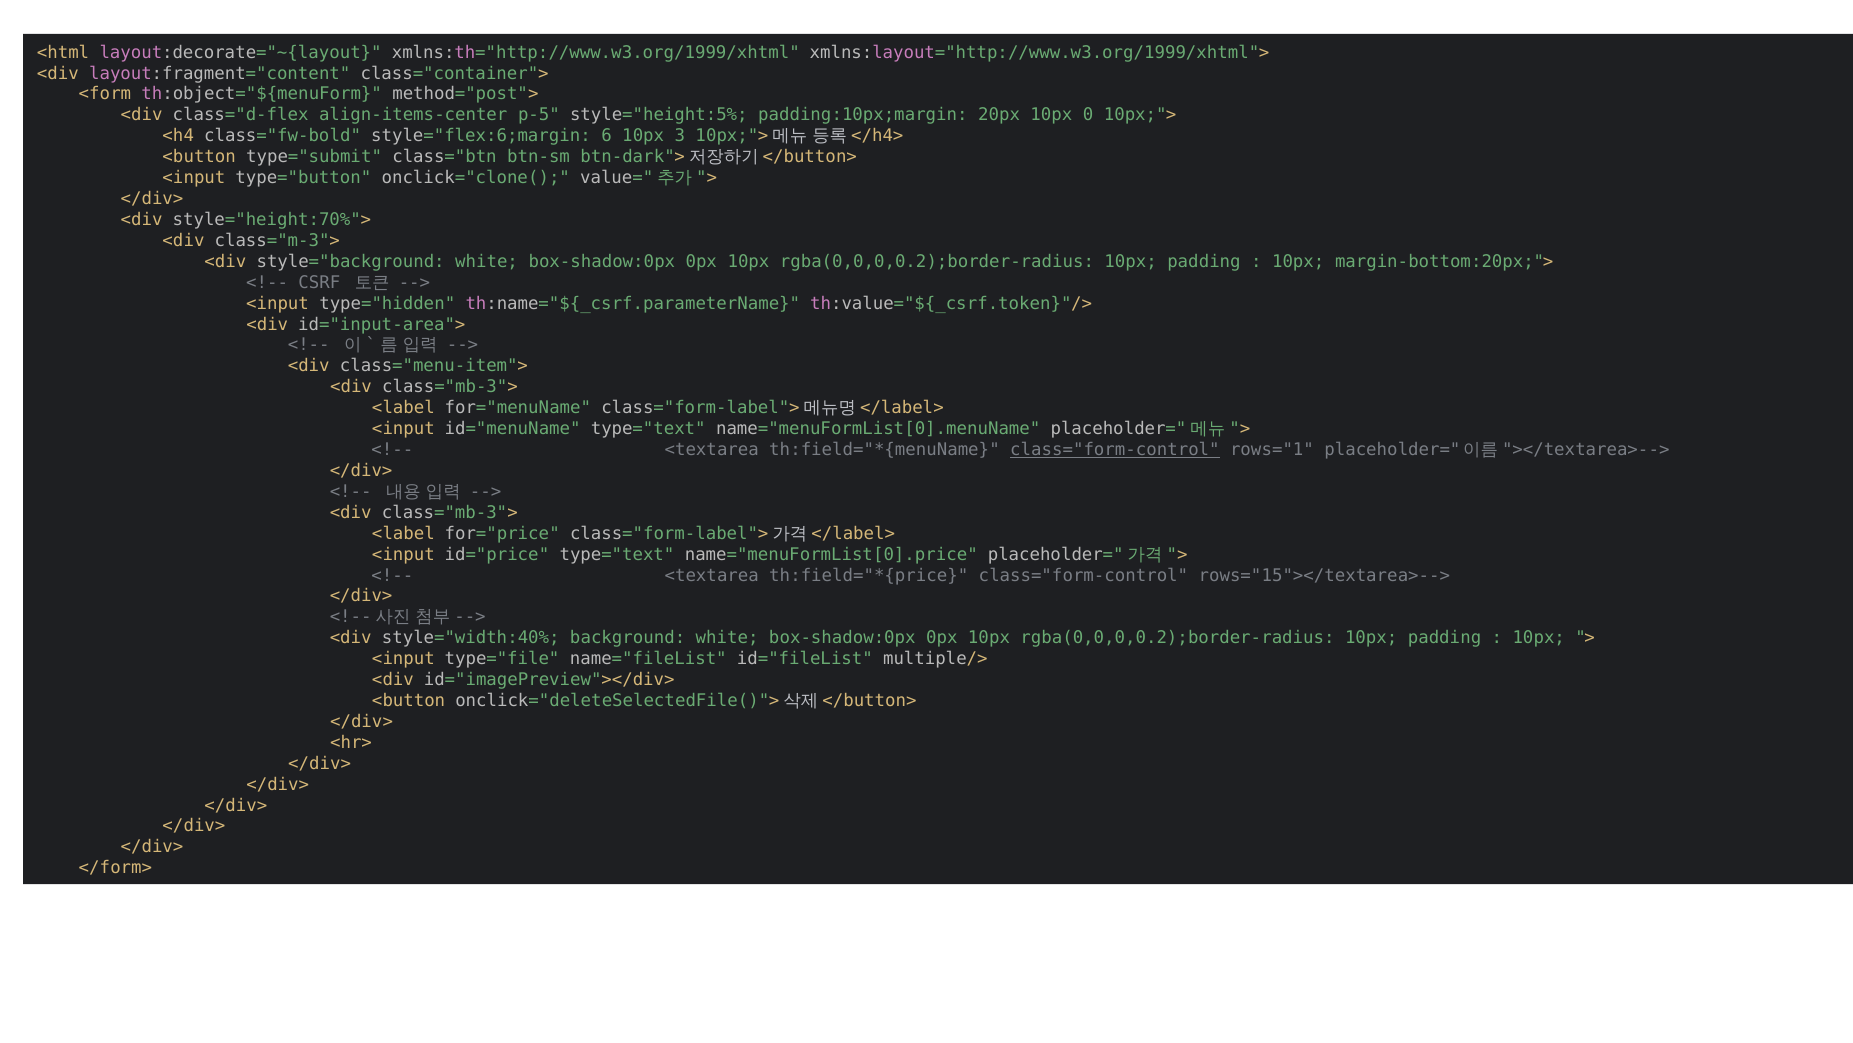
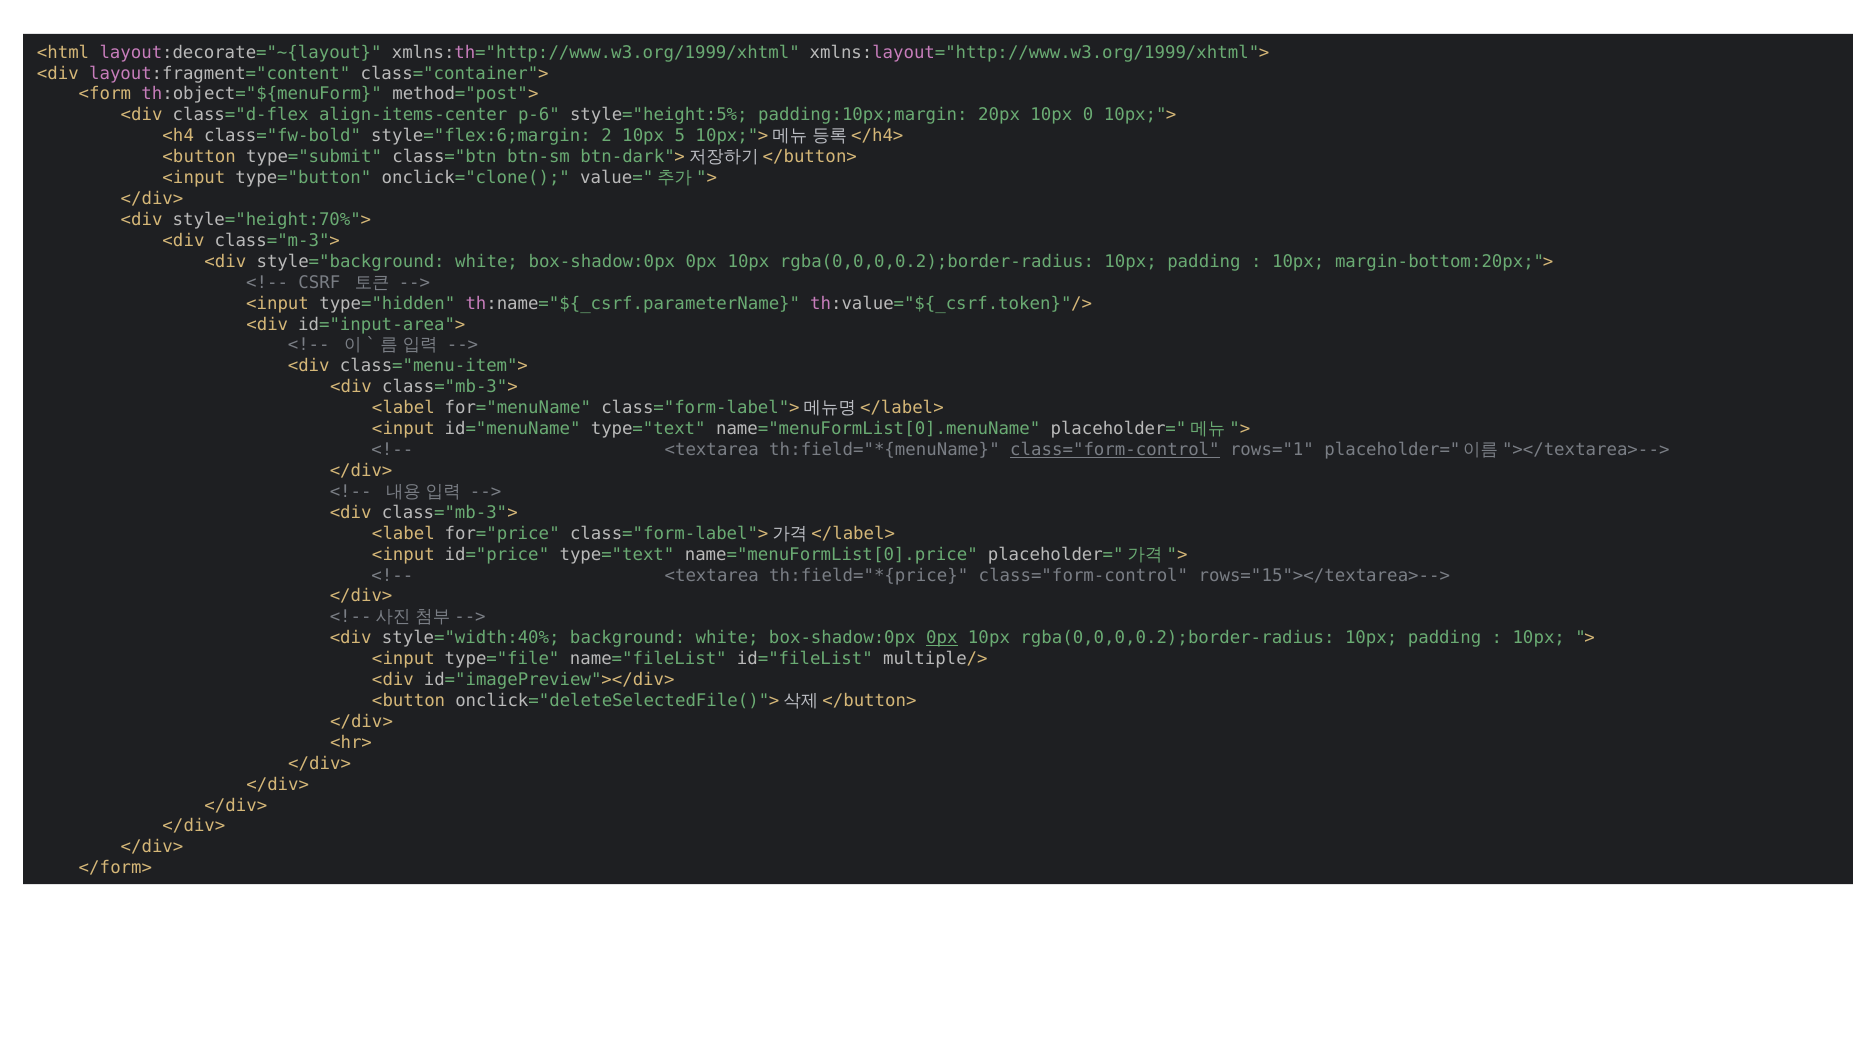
p-5: p-5 -> p-6
6: 6 -> 2
3: 3 -> 5
0px at (942, 638) underline: none -> present
